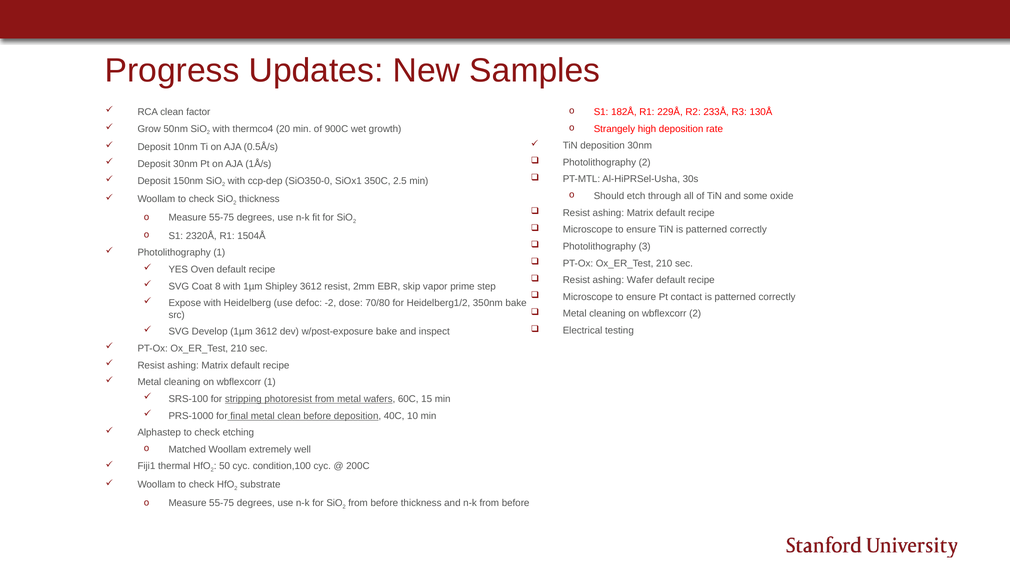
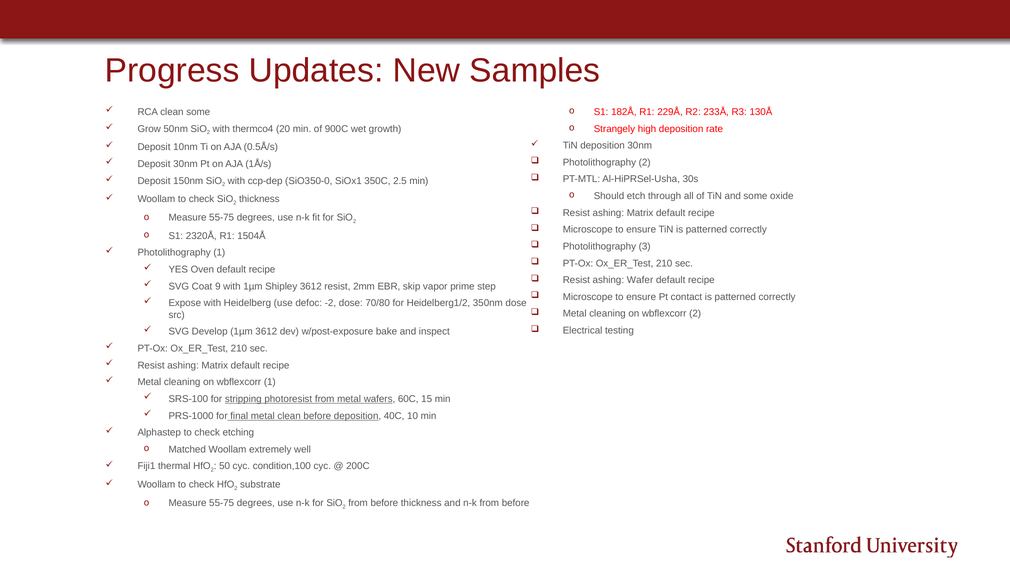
clean factor: factor -> some
8: 8 -> 9
350nm bake: bake -> dose
